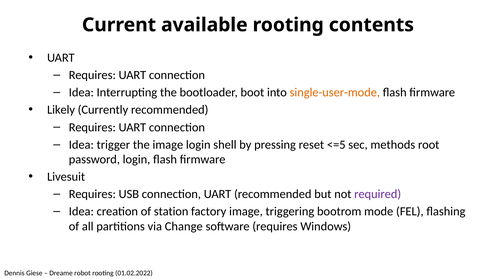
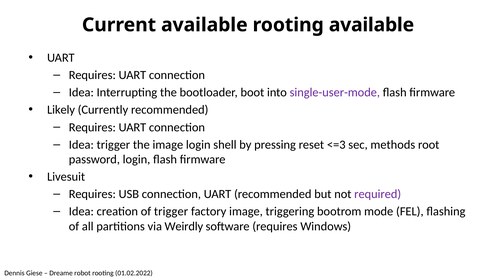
rooting contents: contents -> available
single-user-mode colour: orange -> purple
<=5: <=5 -> <=3
of station: station -> trigger
Change: Change -> Weirdly
